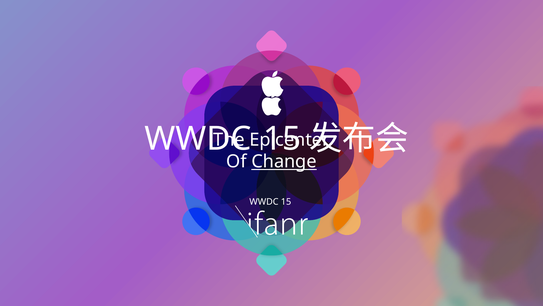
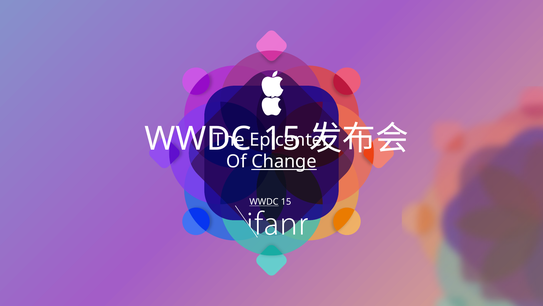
WWDC at (264, 202) underline: none -> present
